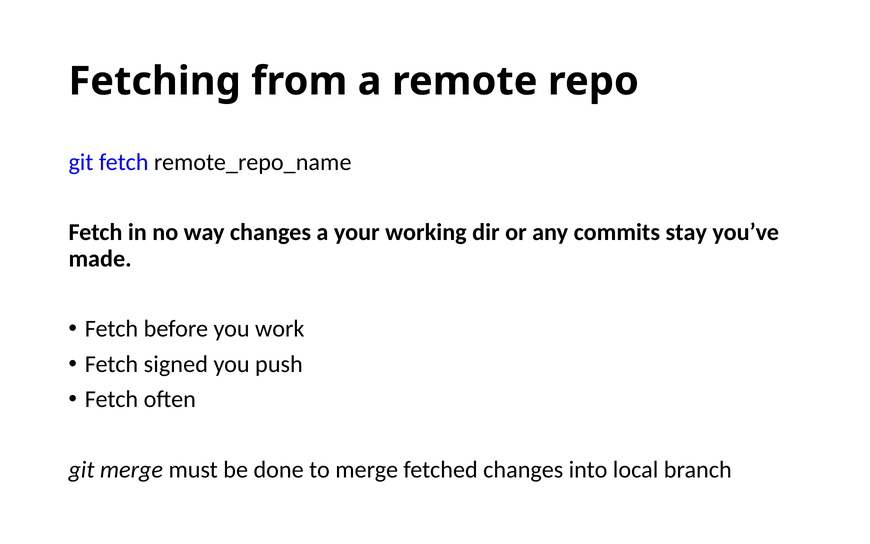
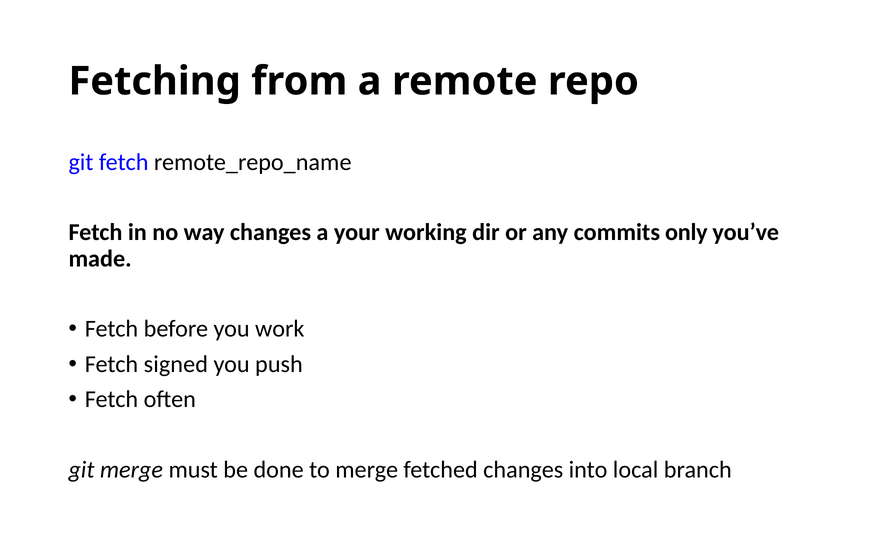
stay: stay -> only
